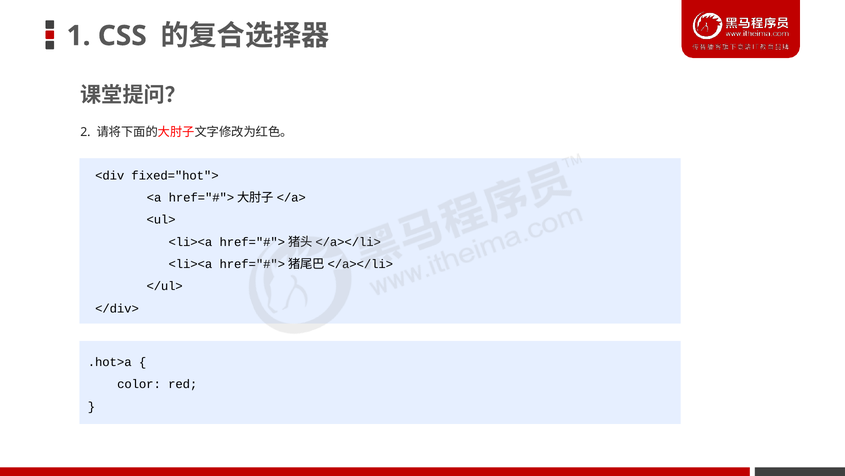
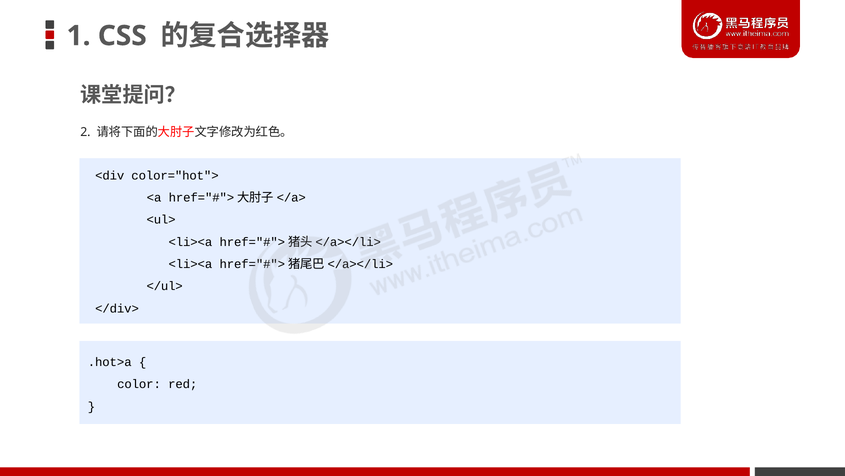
fixed="hot">: fixed="hot"> -> color="hot">
